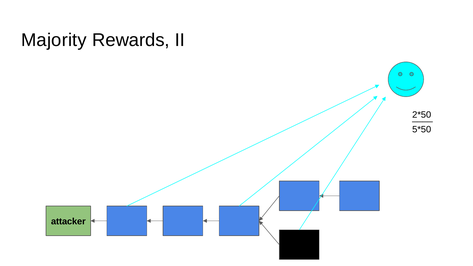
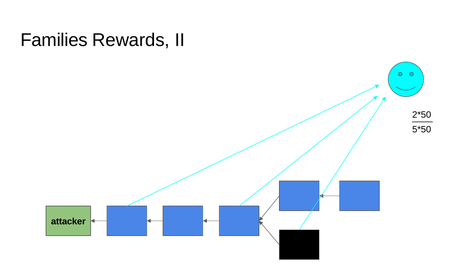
Majority: Majority -> Families
